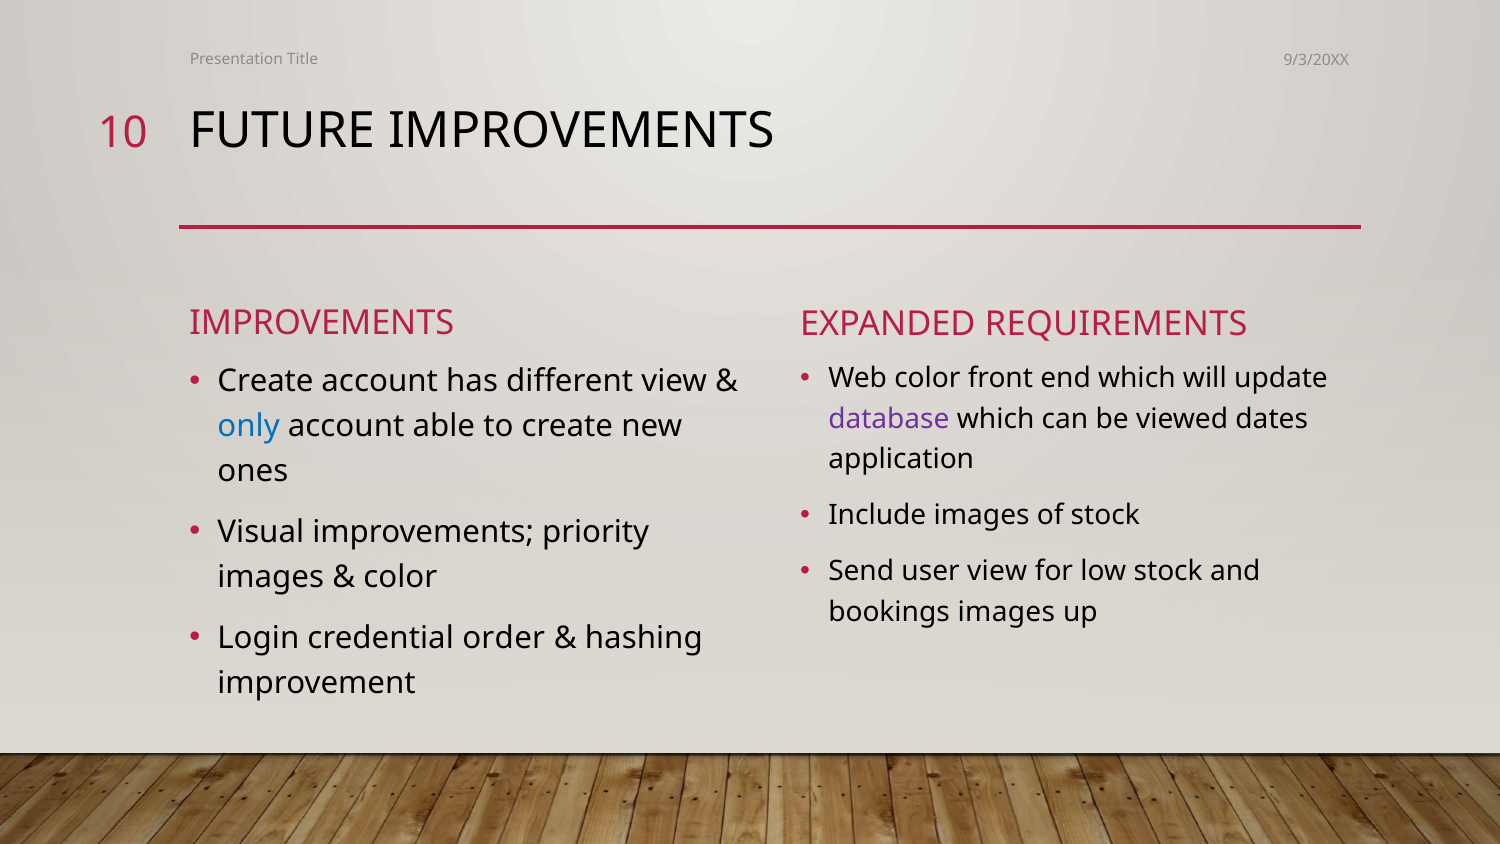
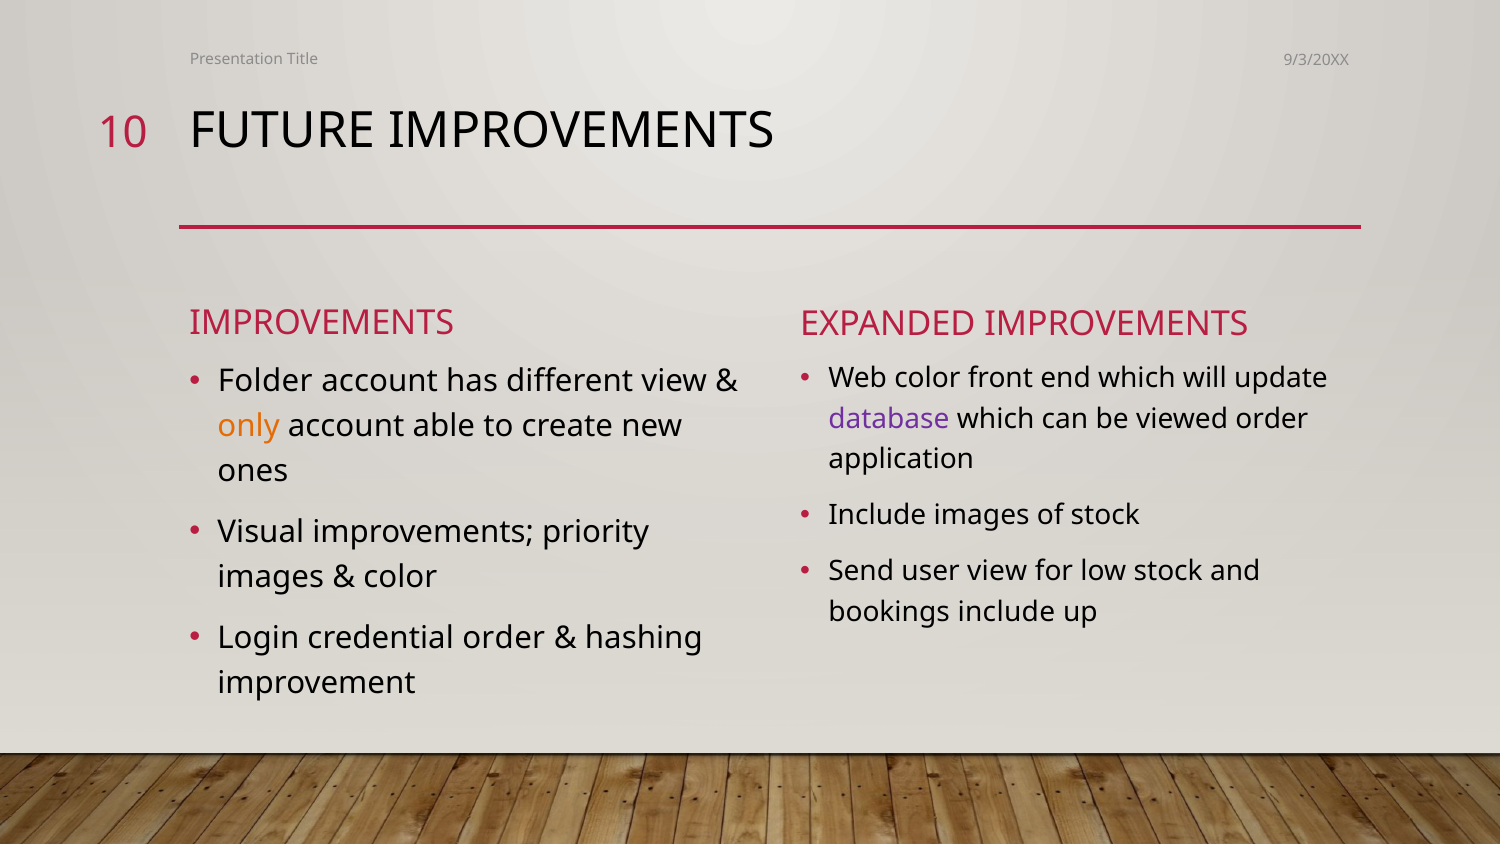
EXPANDED REQUIREMENTS: REQUIREMENTS -> IMPROVEMENTS
Create at (265, 382): Create -> Folder
viewed dates: dates -> order
only colour: blue -> orange
bookings images: images -> include
